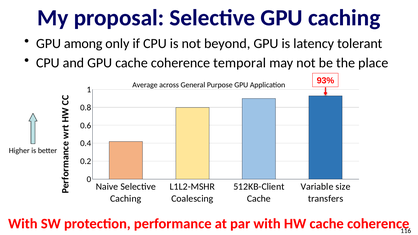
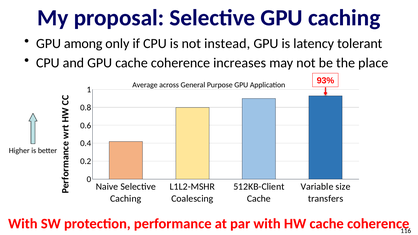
beyond: beyond -> instead
temporal: temporal -> increases
